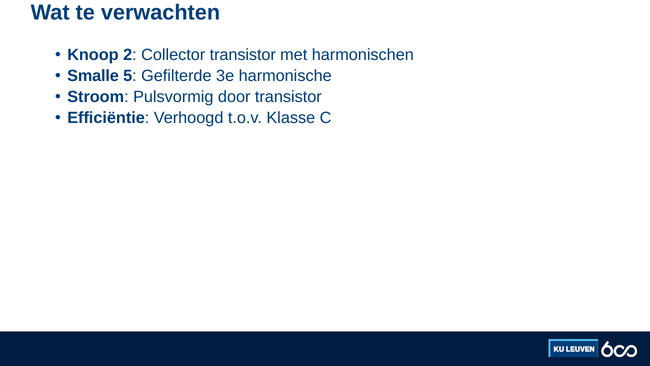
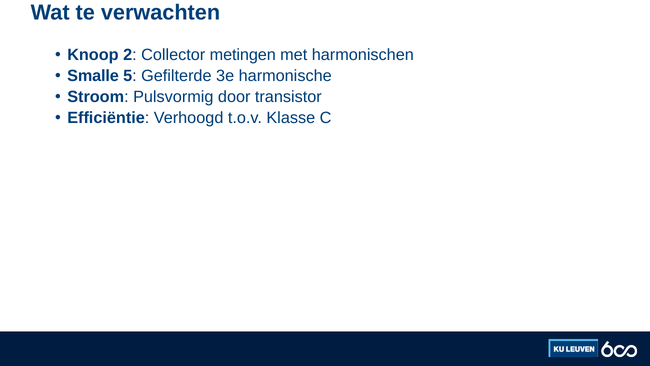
Collector transistor: transistor -> metingen
